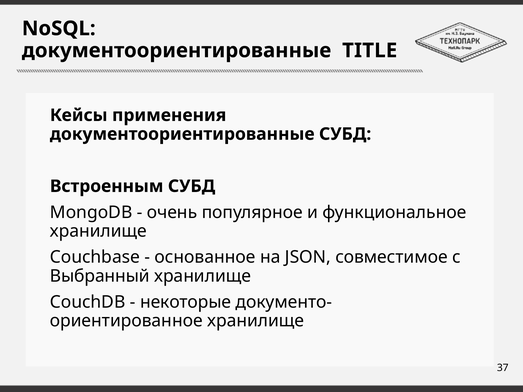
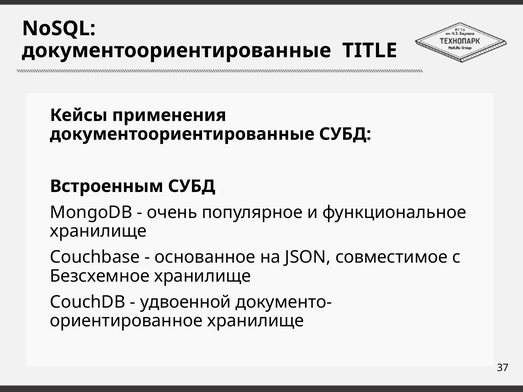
Выбранный: Выбранный -> Безсхемное
некоторые: некоторые -> удвоенной
